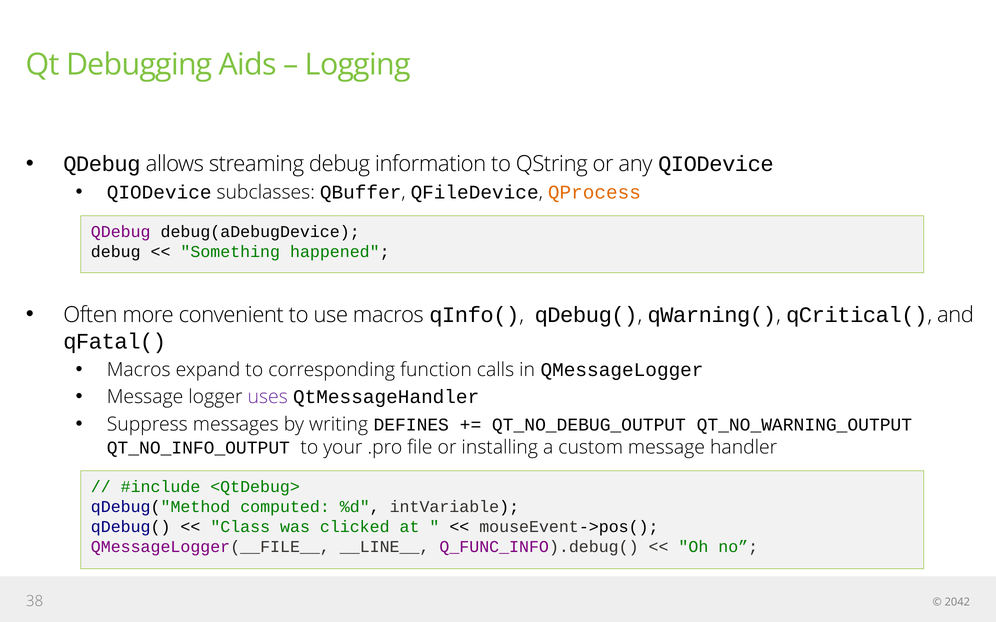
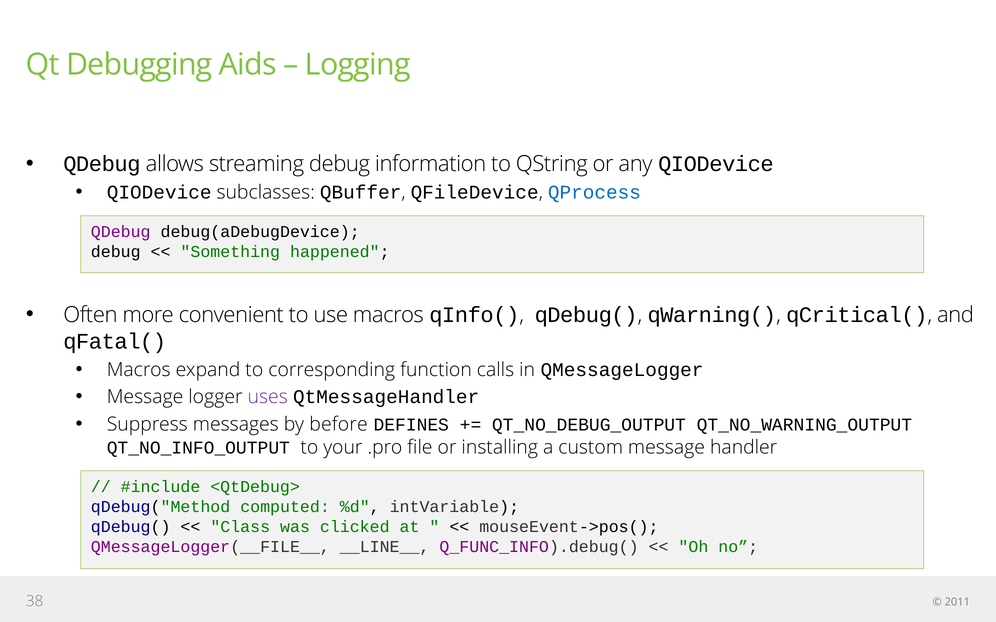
QProcess colour: orange -> blue
writing: writing -> before
2042: 2042 -> 2011
